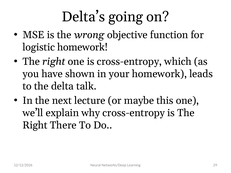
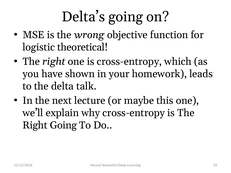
logistic homework: homework -> theoretical
Right There: There -> Going
